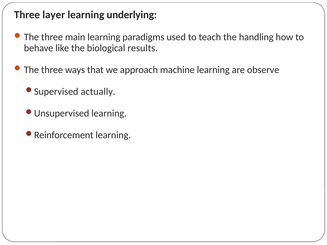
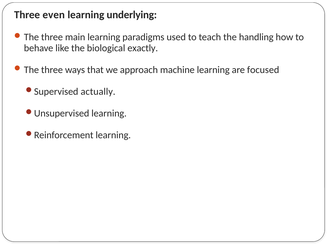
layer: layer -> even
results: results -> exactly
observe: observe -> focused
